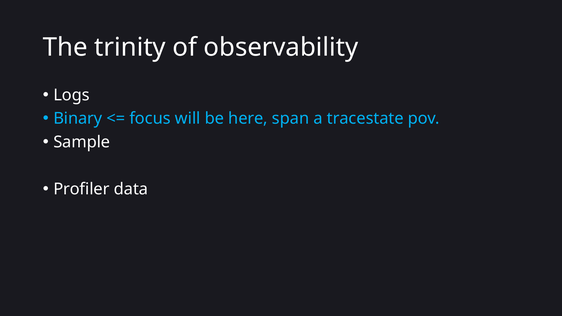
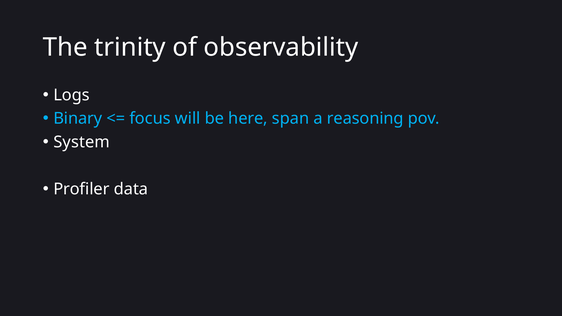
tracestate: tracestate -> reasoning
Sample: Sample -> System
